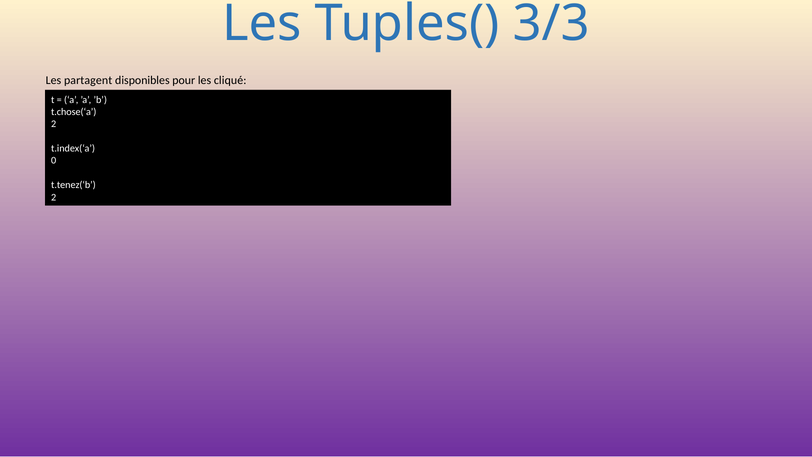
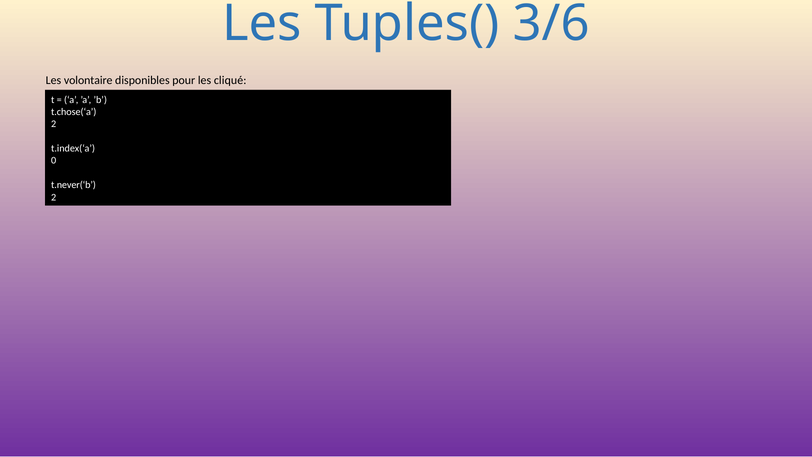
3/3: 3/3 -> 3/6
partagent: partagent -> volontaire
t.tenez(‘b: t.tenez(‘b -> t.never(‘b
